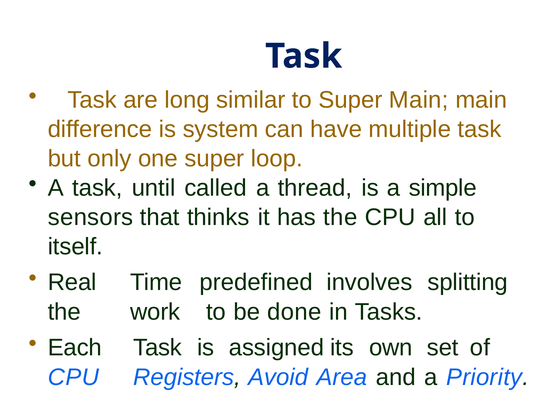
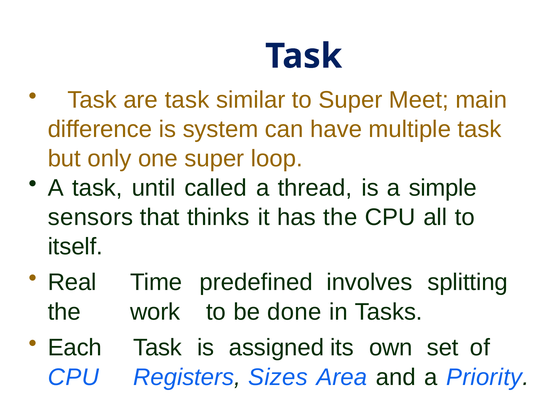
are long: long -> task
Super Main: Main -> Meet
Avoid: Avoid -> Sizes
